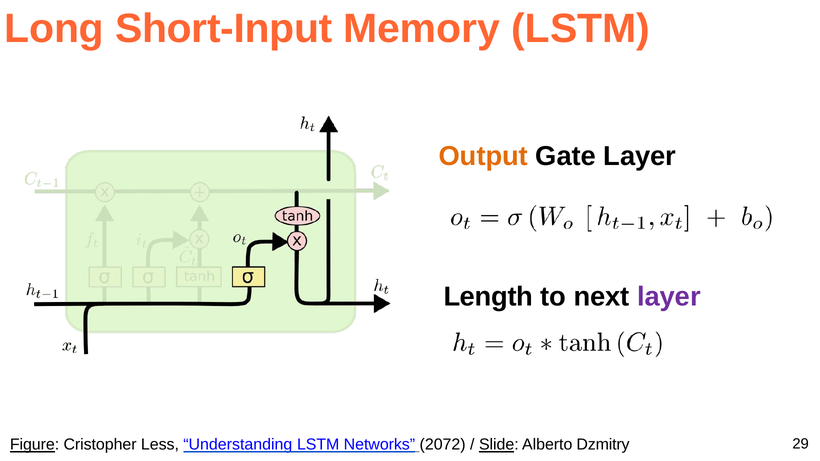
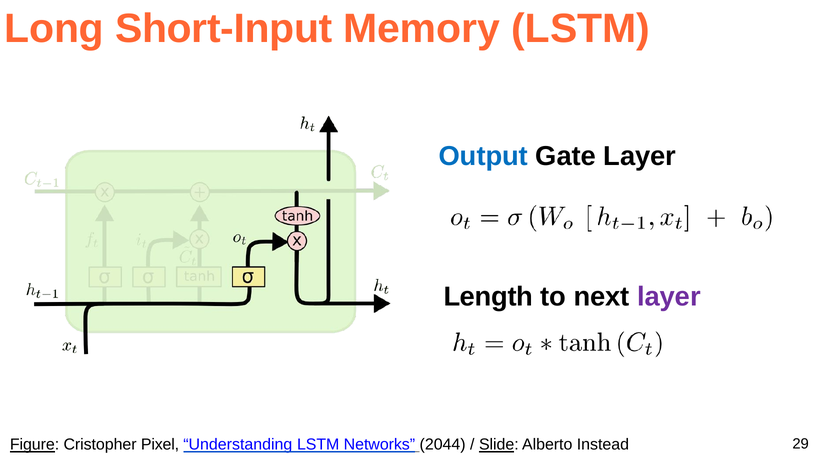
Output colour: orange -> blue
Less: Less -> Pixel
2072: 2072 -> 2044
Dzmitry: Dzmitry -> Instead
